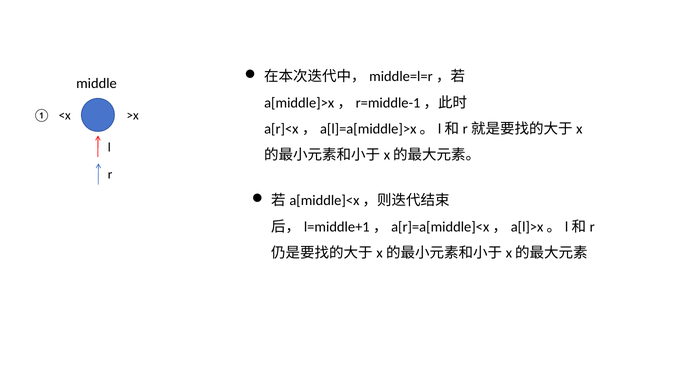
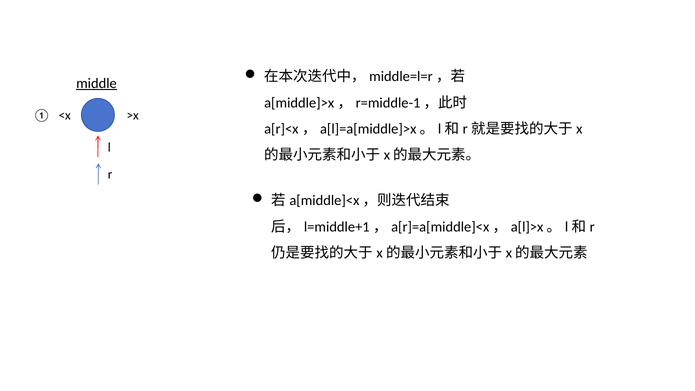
middle underline: none -> present
